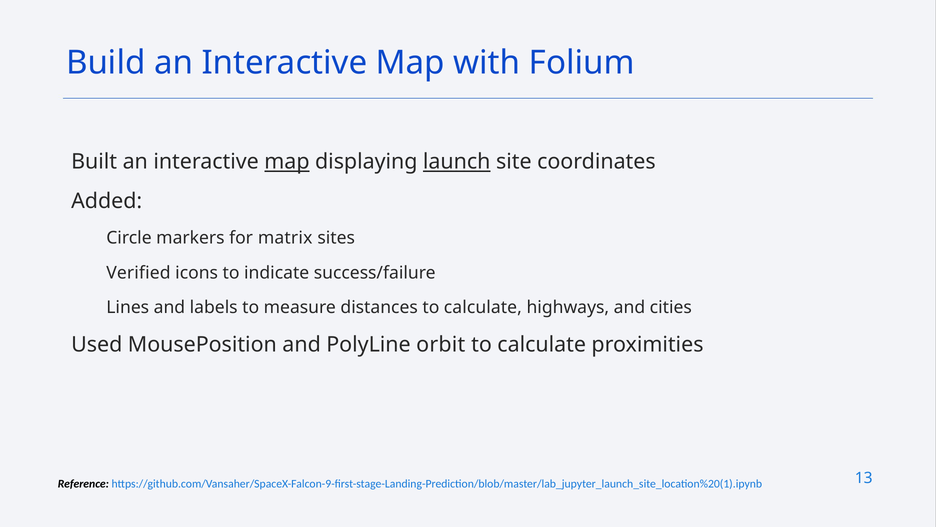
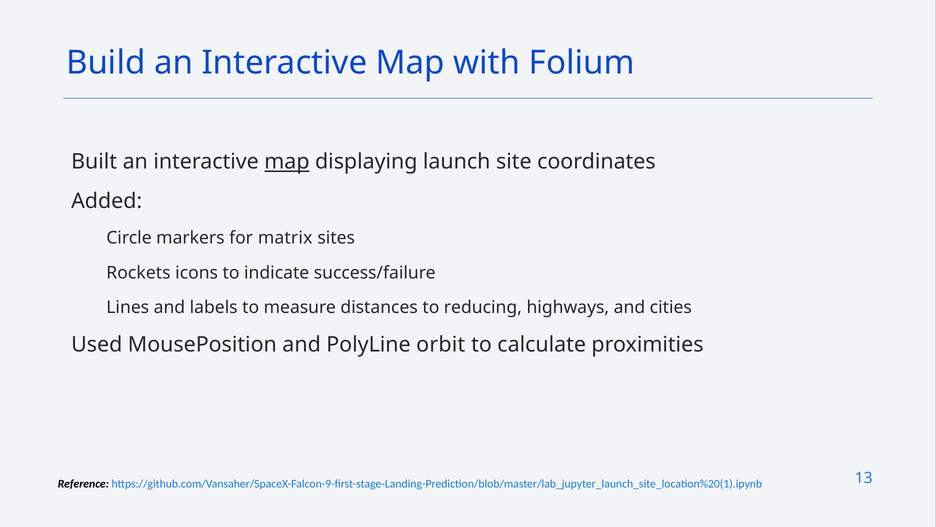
launch underline: present -> none
Verified: Verified -> Rockets
distances to calculate: calculate -> reducing
